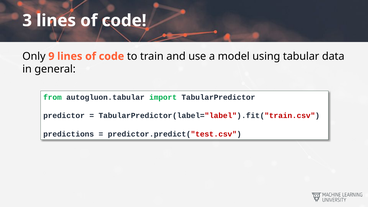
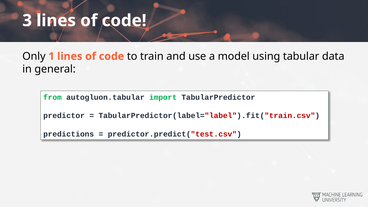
9: 9 -> 1
